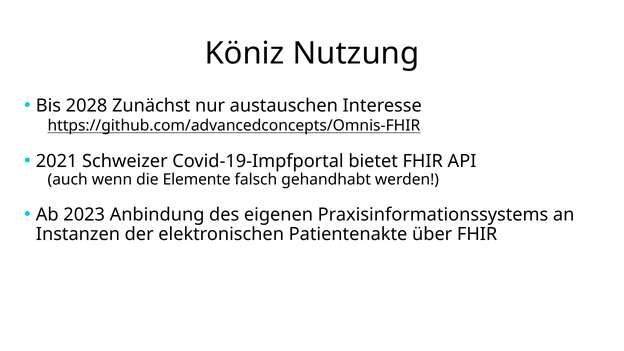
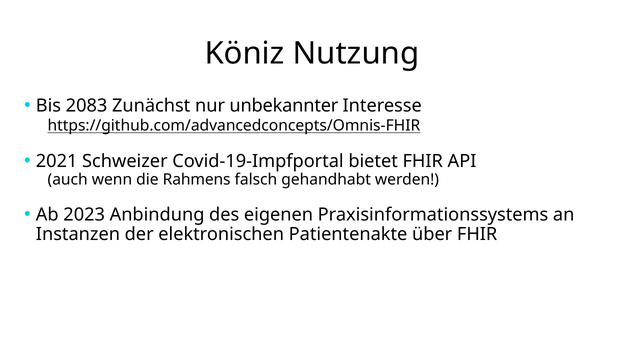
2028: 2028 -> 2083
austauschen: austauschen -> unbekannter
Elemente: Elemente -> Rahmens
